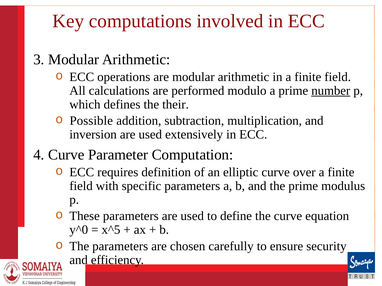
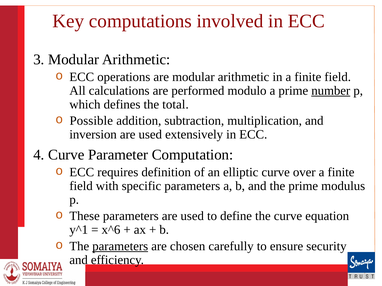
their: their -> total
y^0: y^0 -> y^1
x^5: x^5 -> x^6
parameters at (120, 247) underline: none -> present
